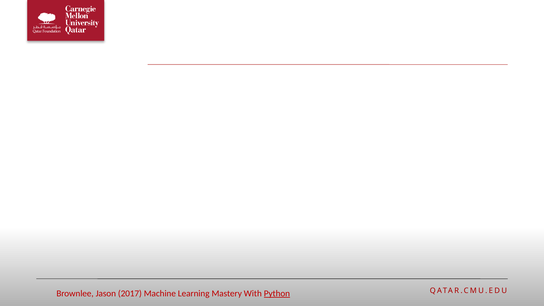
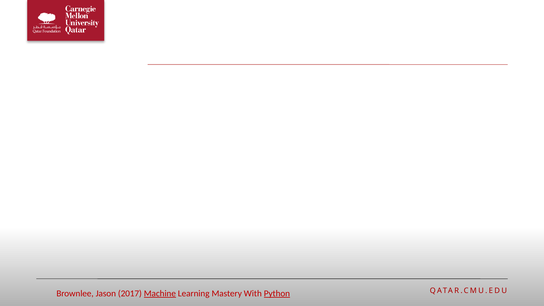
Machine underline: none -> present
